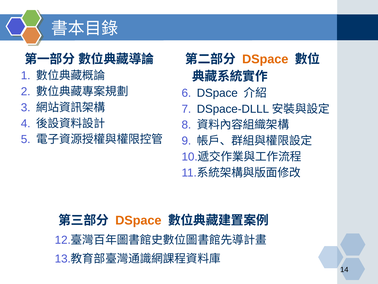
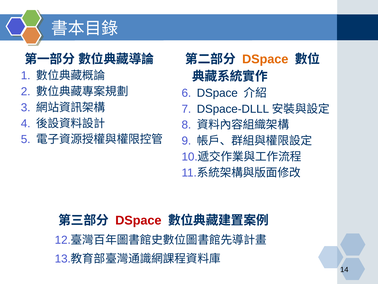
DSpace at (138, 220) colour: orange -> red
